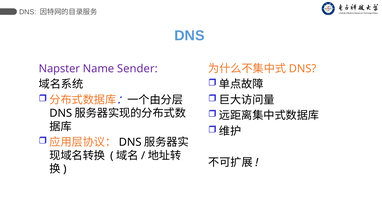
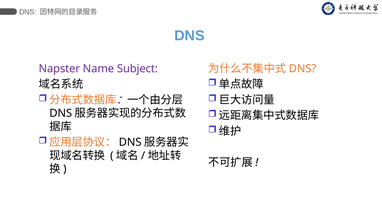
Sender: Sender -> Subject
